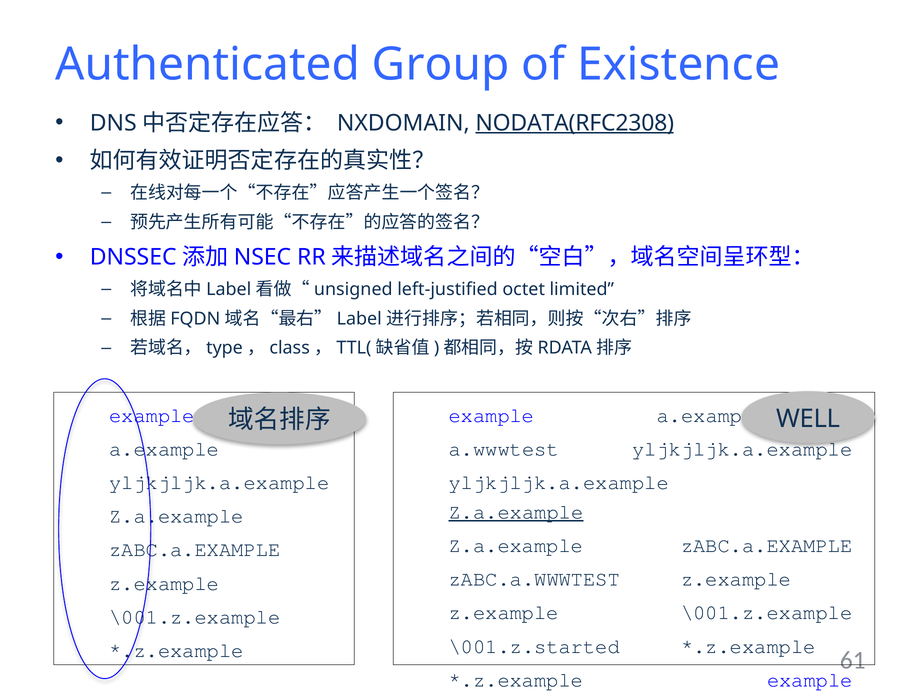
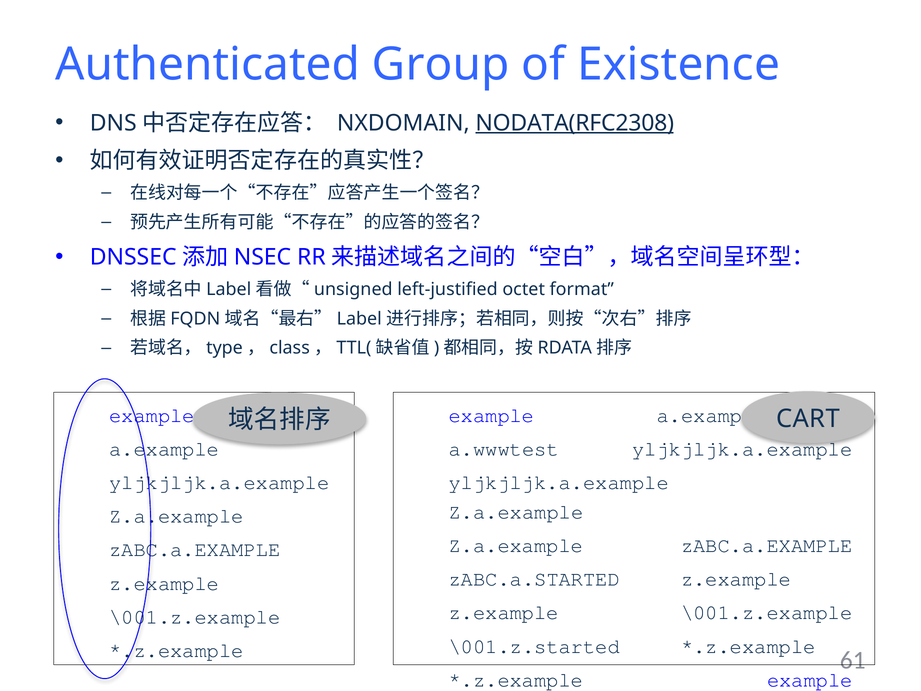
limited: limited -> format
WELL: WELL -> CART
Z.a.example at (516, 512) underline: present -> none
zABC.a.WWWTEST: zABC.a.WWWTEST -> zABC.a.STARTED
